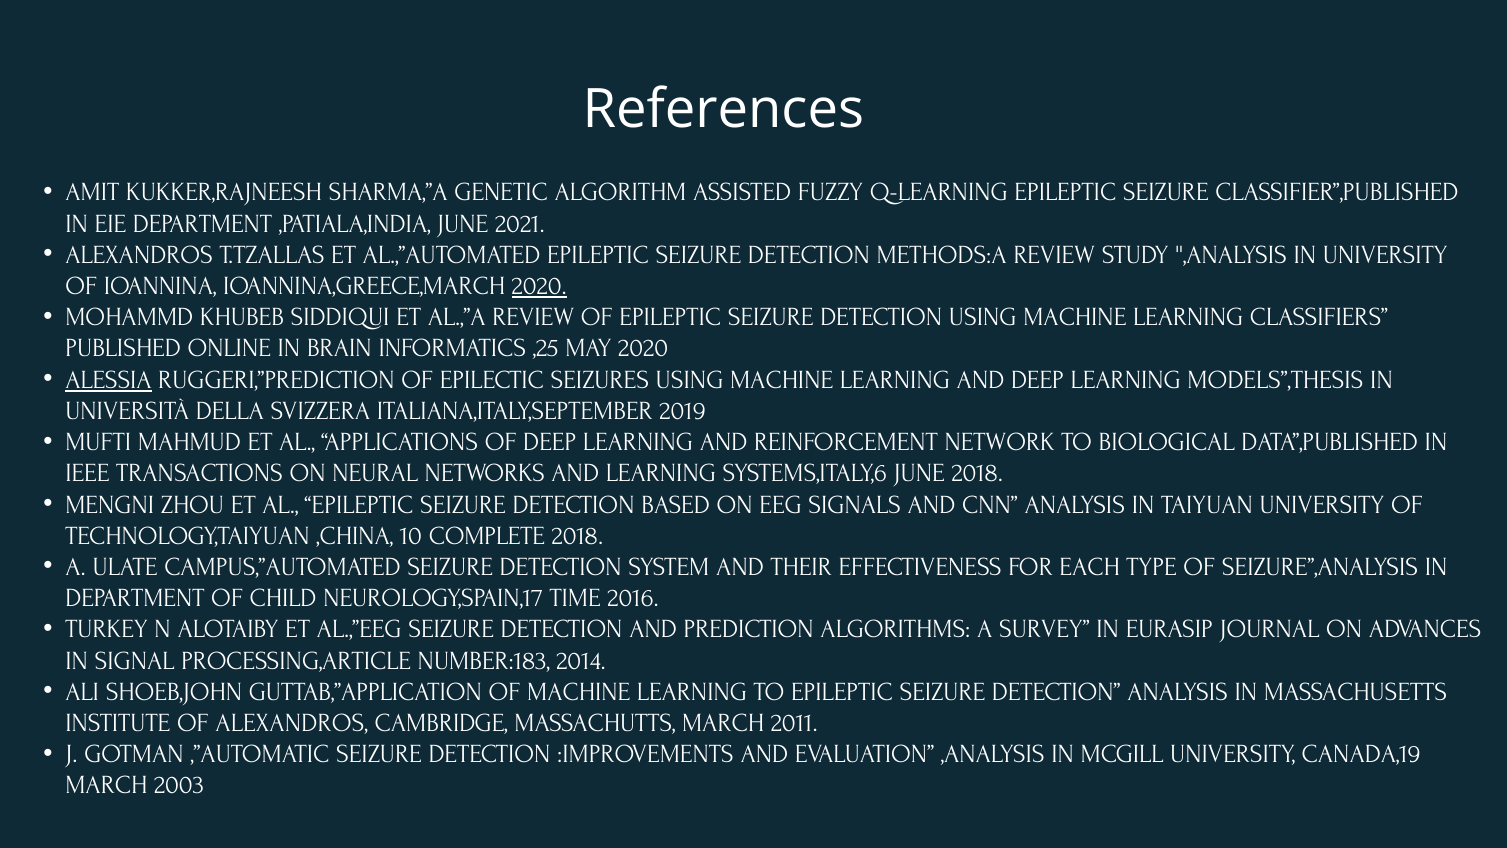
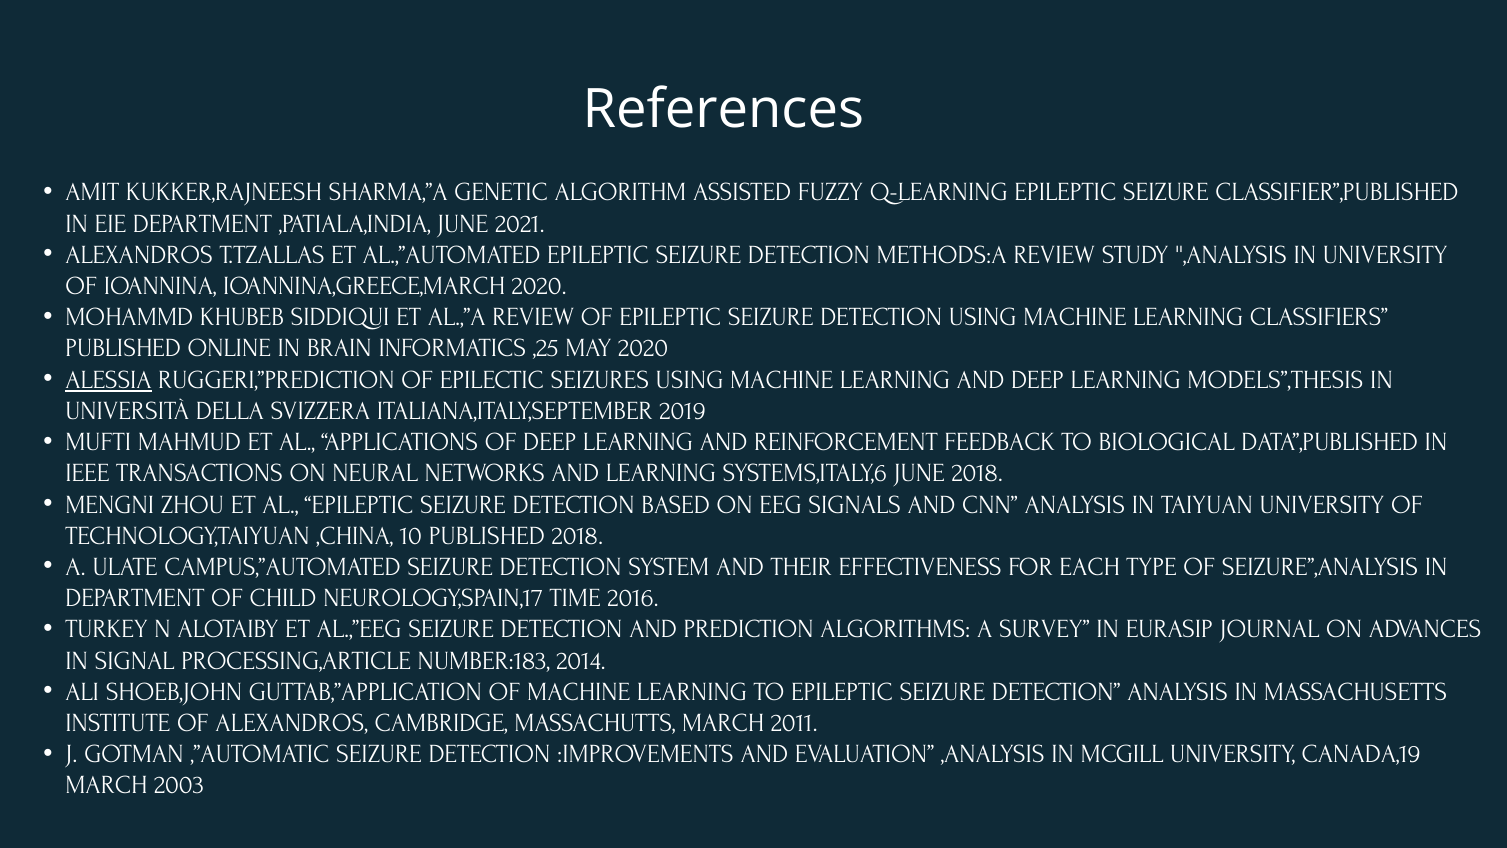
2020 at (539, 286) underline: present -> none
NETWORK: NETWORK -> FEEDBACK
10 COMPLETE: COMPLETE -> PUBLISHED
